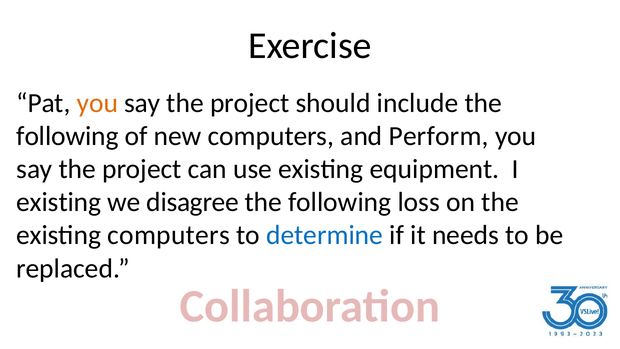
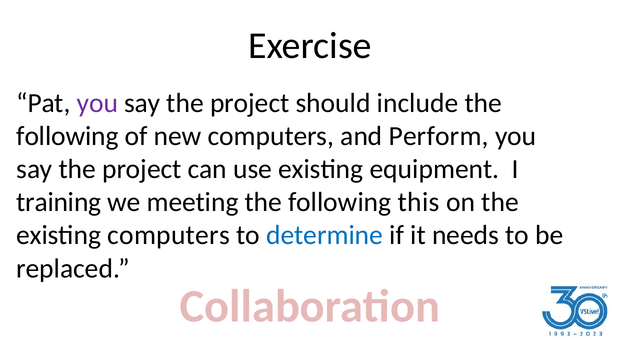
you at (97, 103) colour: orange -> purple
existing at (59, 202): existing -> training
disagree: disagree -> meeting
loss: loss -> this
